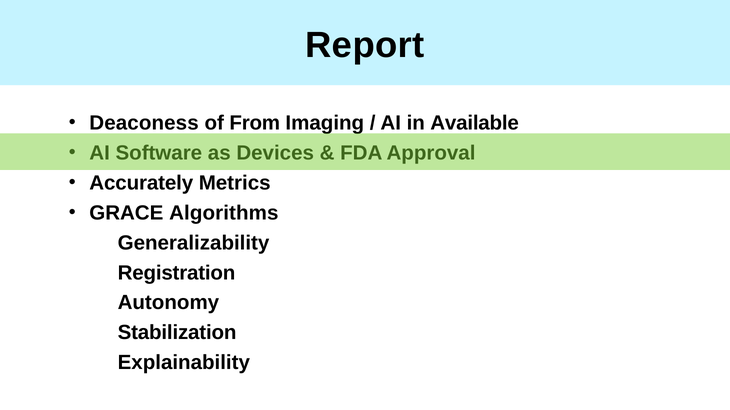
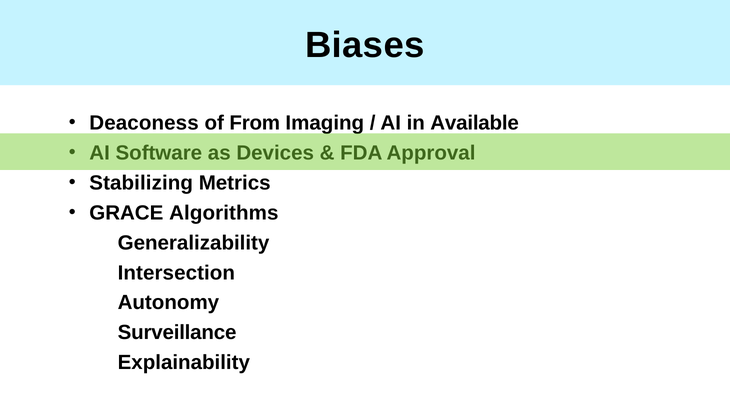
Report: Report -> Biases
Accurately: Accurately -> Stabilizing
Registration: Registration -> Intersection
Stabilization: Stabilization -> Surveillance
